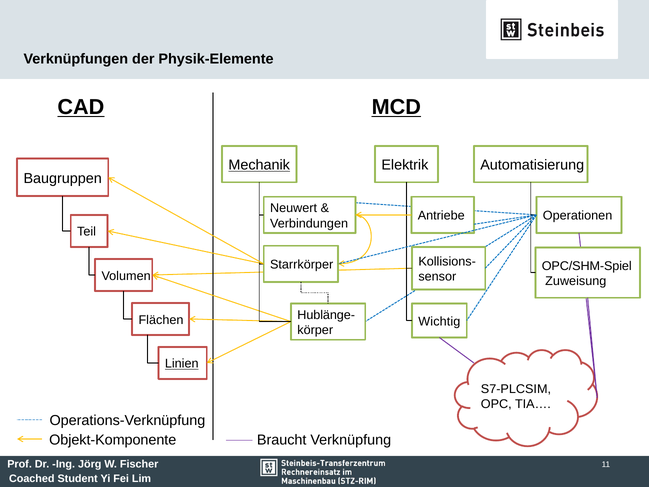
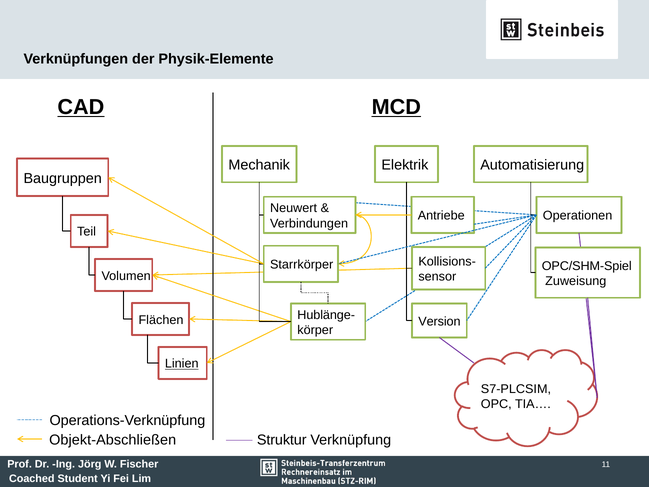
Mechanik underline: present -> none
Wichtig: Wichtig -> Version
Objekt-Komponente: Objekt-Komponente -> Objekt-Abschließen
Braucht: Braucht -> Struktur
